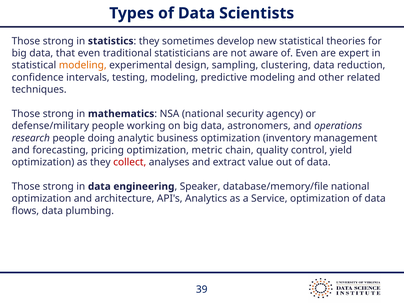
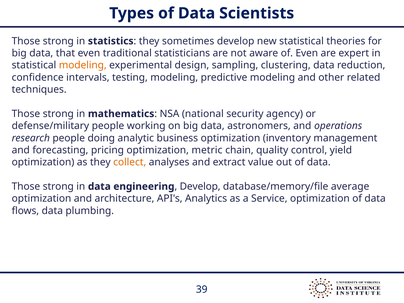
collect colour: red -> orange
Speaker at (200, 186): Speaker -> Develop
database/memory/file national: national -> average
